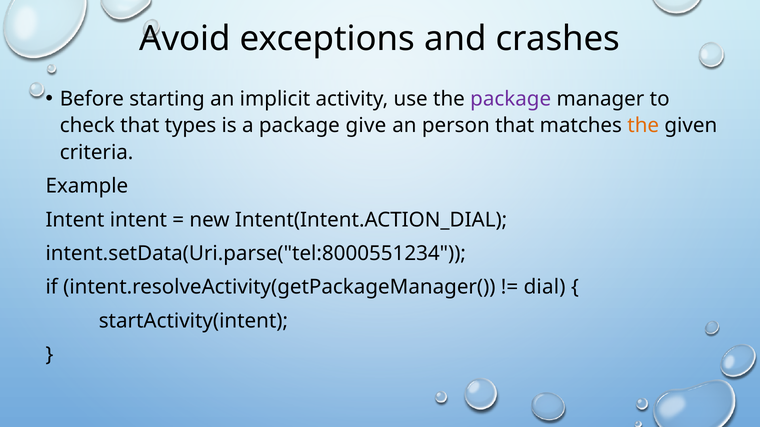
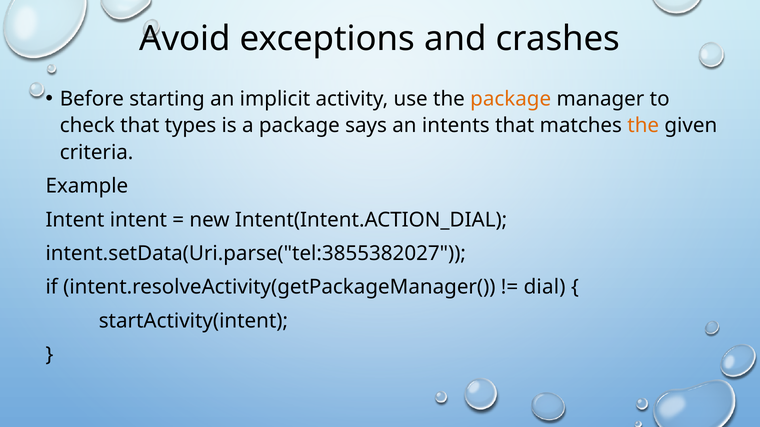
package at (511, 99) colour: purple -> orange
give: give -> says
person: person -> intents
intent.setData(Uri.parse("tel:8000551234: intent.setData(Uri.parse("tel:8000551234 -> intent.setData(Uri.parse("tel:3855382027
